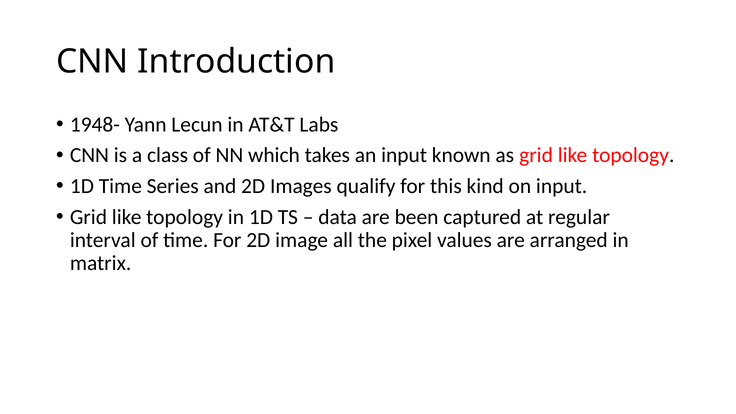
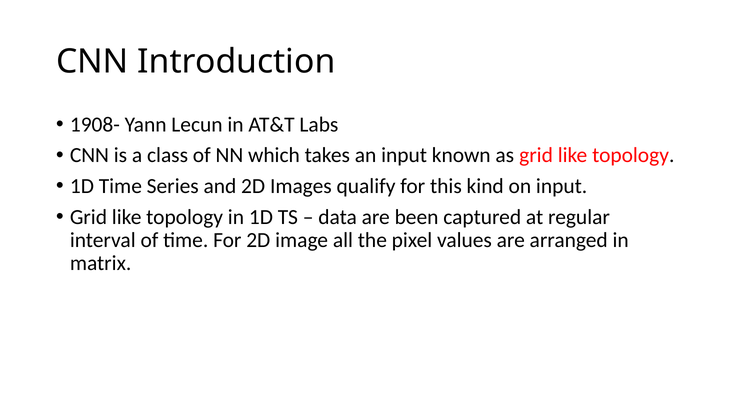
1948-: 1948- -> 1908-
